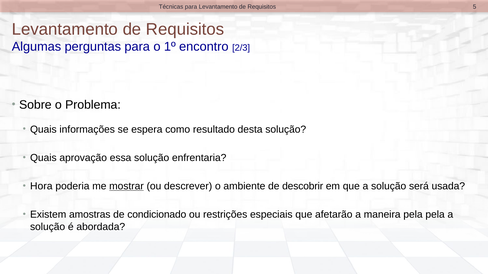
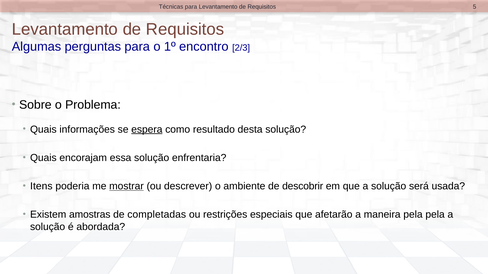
espera underline: none -> present
aprovação: aprovação -> encorajam
Hora: Hora -> Itens
condicionado: condicionado -> completadas
